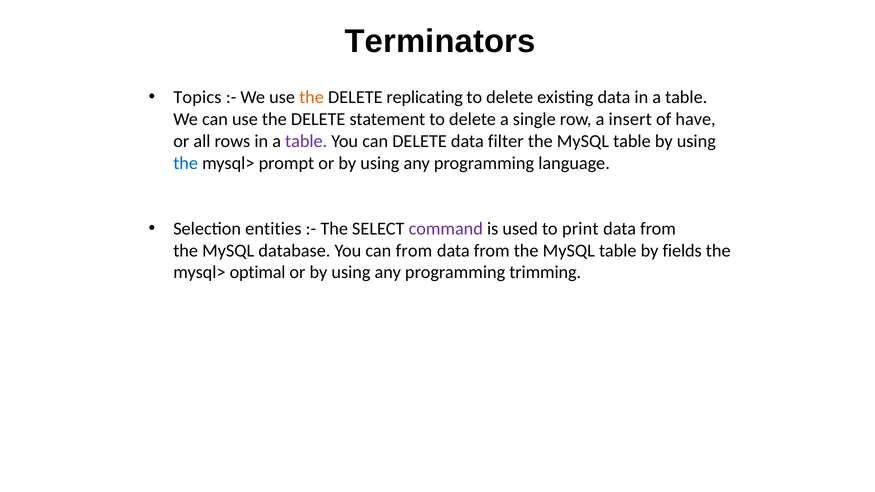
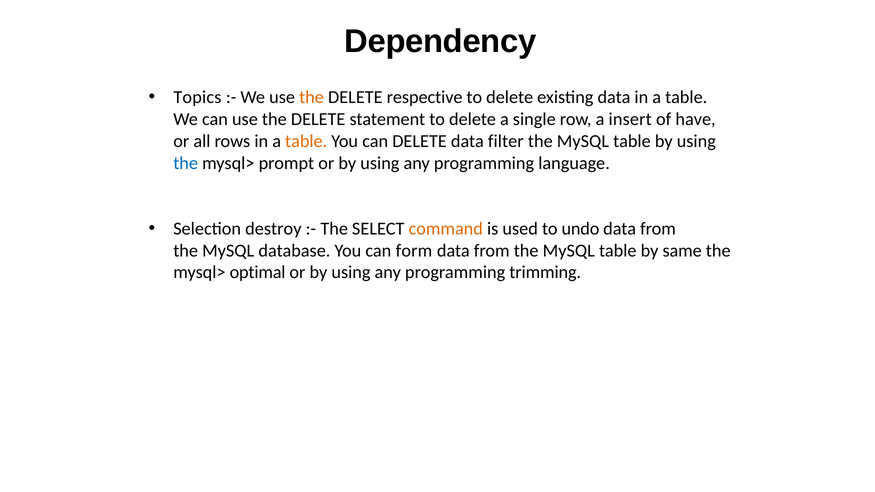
Terminators: Terminators -> Dependency
replicating: replicating -> respective
table at (306, 141) colour: purple -> orange
entities: entities -> destroy
command colour: purple -> orange
print: print -> undo
can from: from -> form
fields: fields -> same
